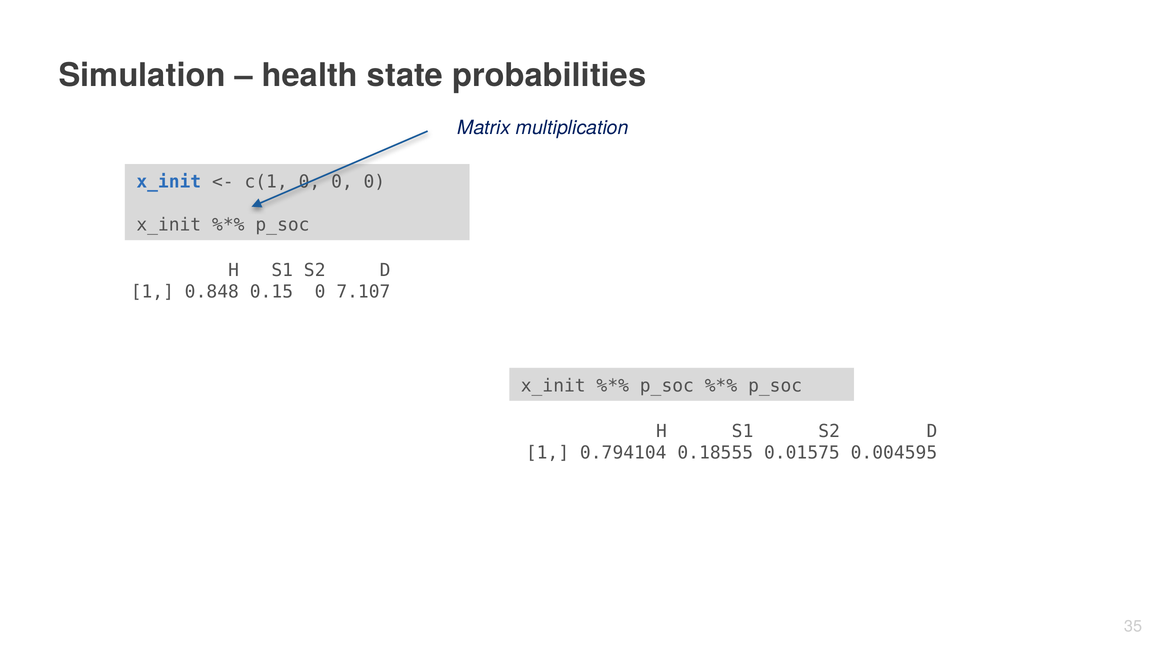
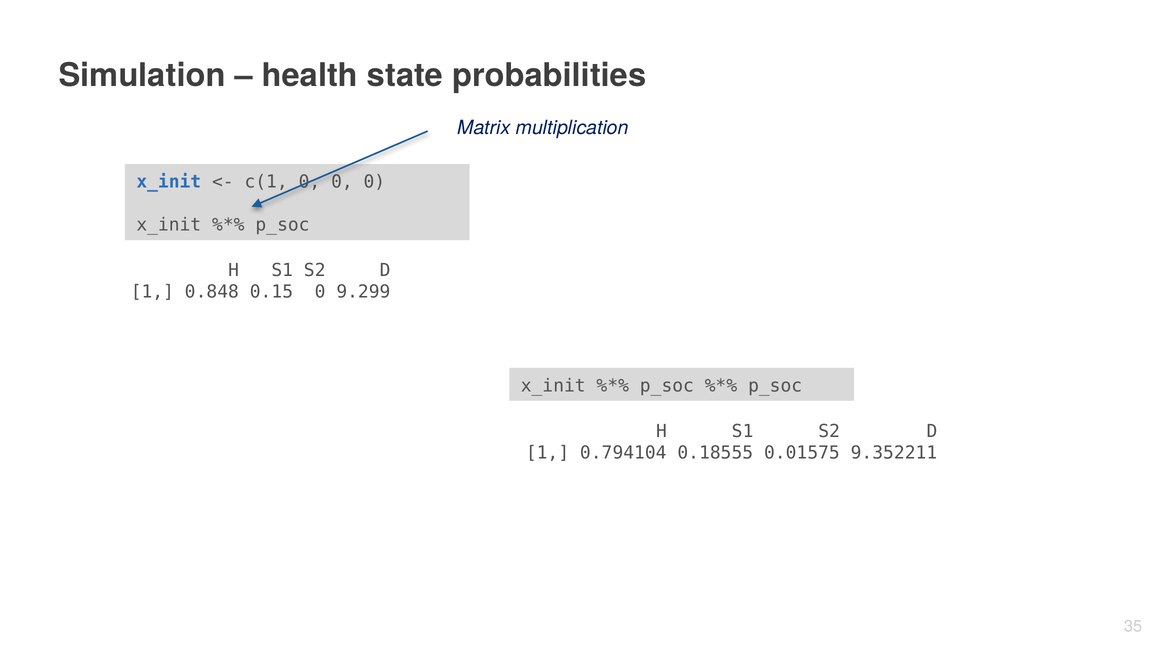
7.107: 7.107 -> 9.299
0.004595: 0.004595 -> 9.352211
